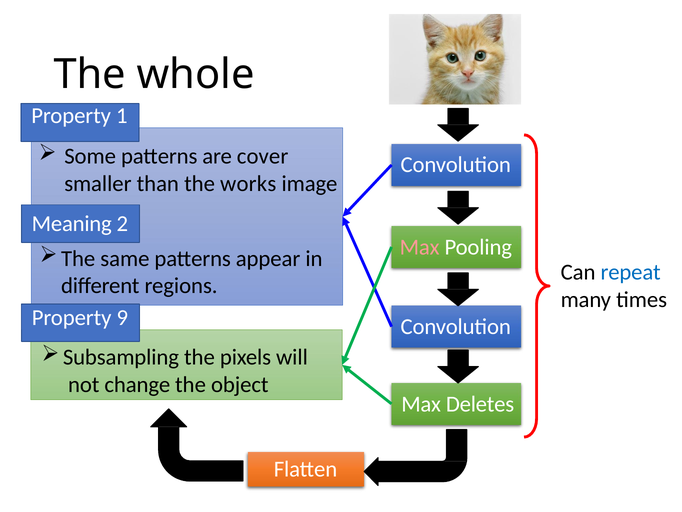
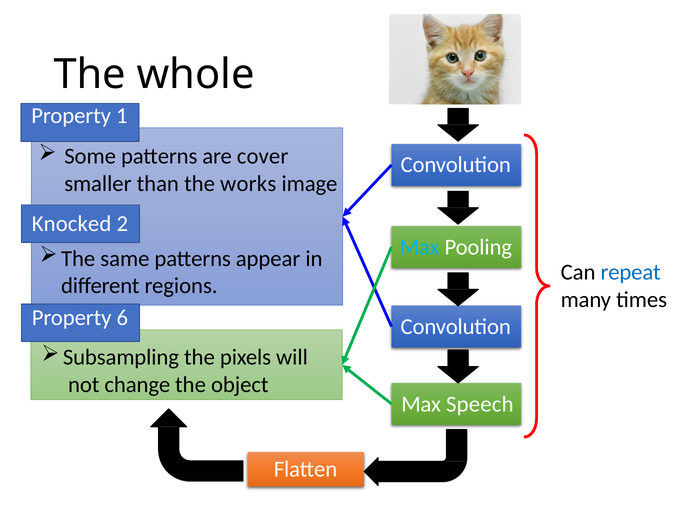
Meaning: Meaning -> Knocked
Max at (420, 247) colour: pink -> light blue
9: 9 -> 6
Deletes: Deletes -> Speech
